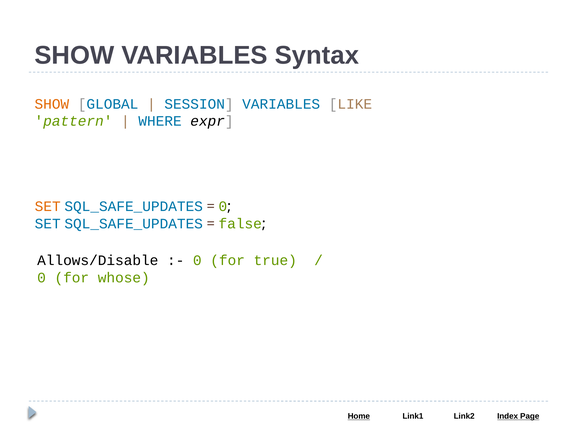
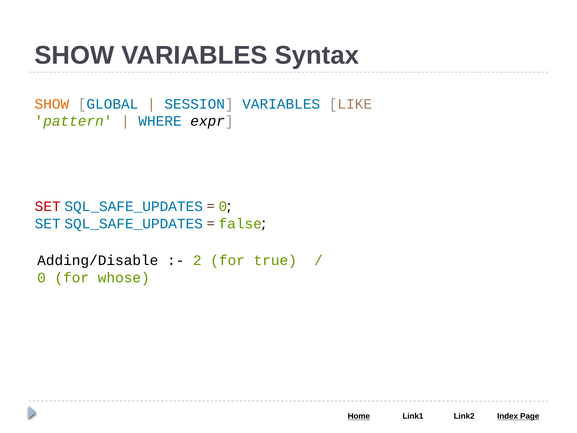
SET at (48, 206) colour: orange -> red
Allows/Disable: Allows/Disable -> Adding/Disable
0 at (197, 260): 0 -> 2
